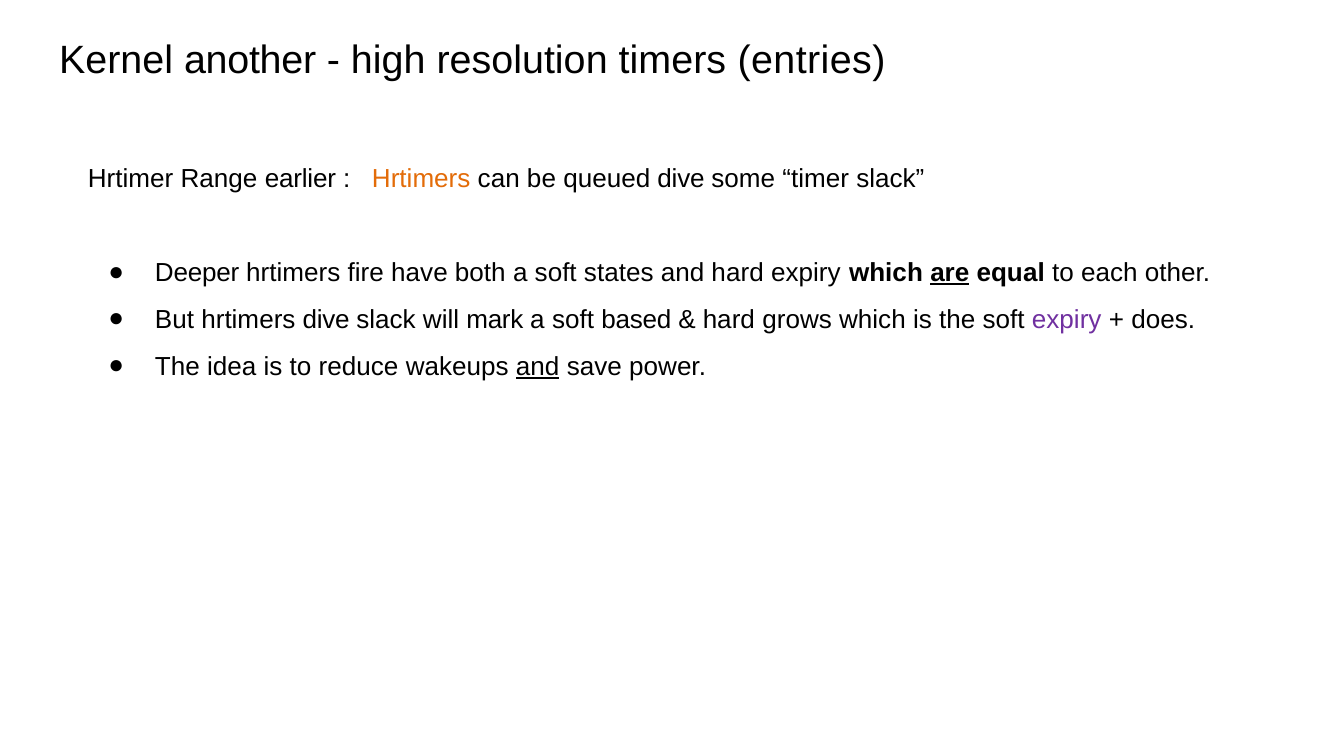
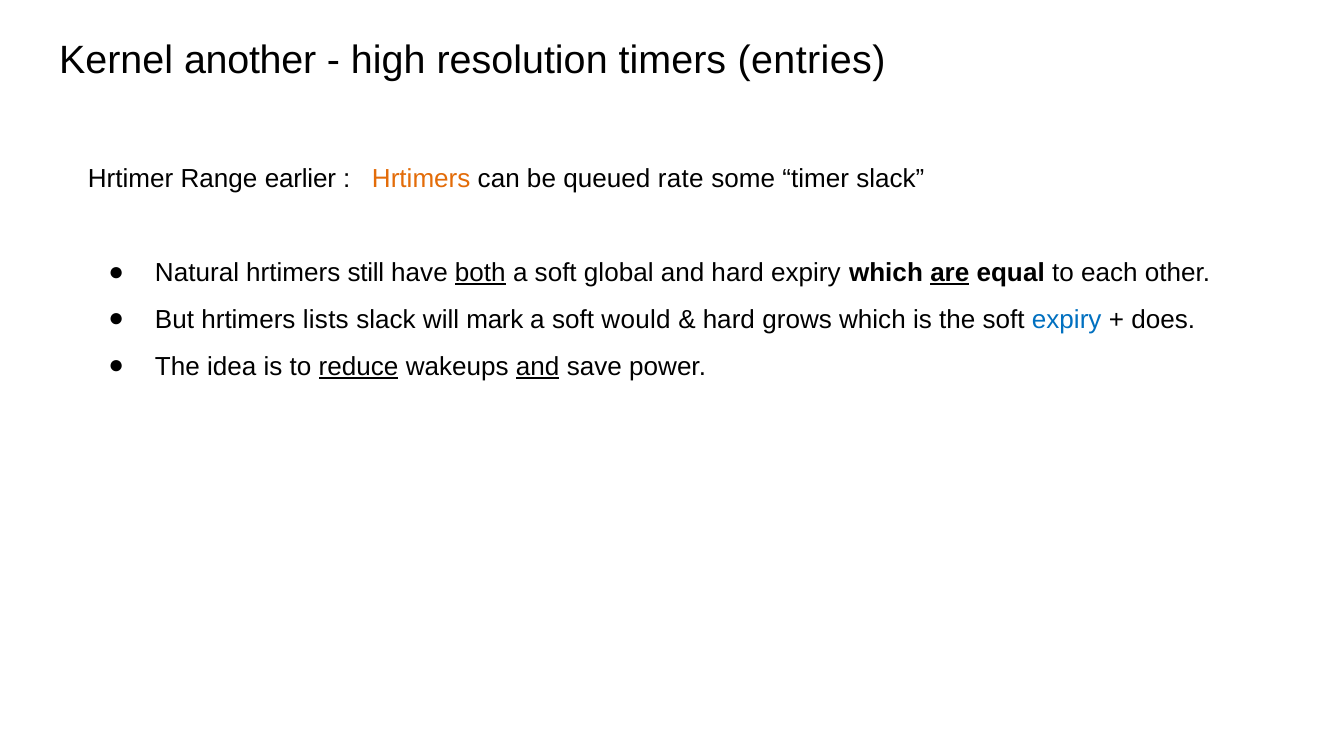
queued dive: dive -> rate
Deeper: Deeper -> Natural
fire: fire -> still
both underline: none -> present
states: states -> global
hrtimers dive: dive -> lists
based: based -> would
expiry at (1067, 320) colour: purple -> blue
reduce underline: none -> present
